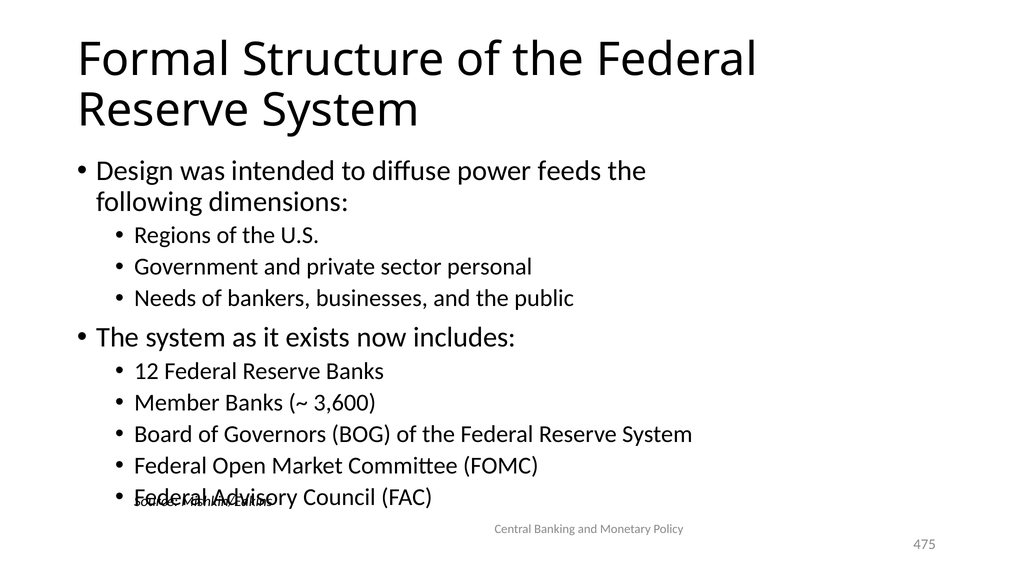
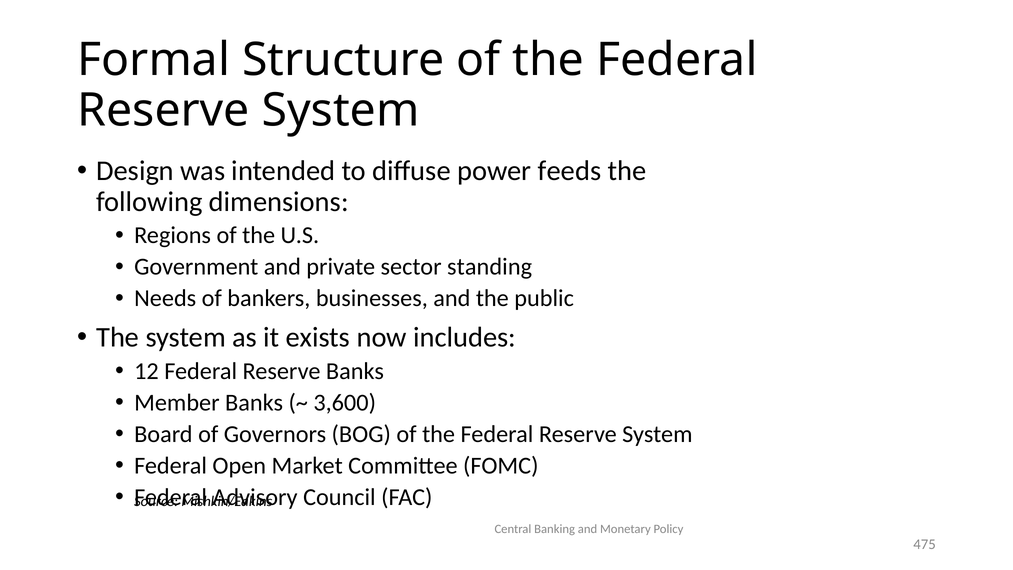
personal: personal -> standing
